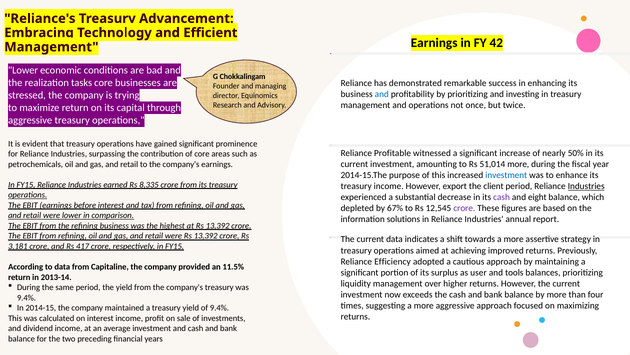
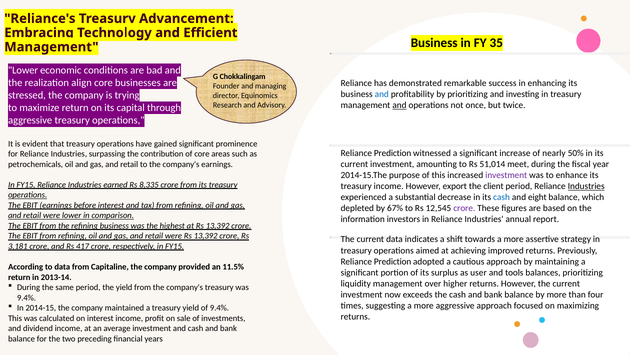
Earnings at (434, 43): Earnings -> Business
42: 42 -> 35
tasks: tasks -> align
and at (399, 105) underline: none -> present
Profitable at (393, 153): Profitable -> Prediction
more at (518, 164): more -> meet
investment at (506, 175) colour: blue -> purple
cash at (502, 197) colour: purple -> blue
solutions: solutions -> investors
Efficiency at (392, 261): Efficiency -> Prediction
